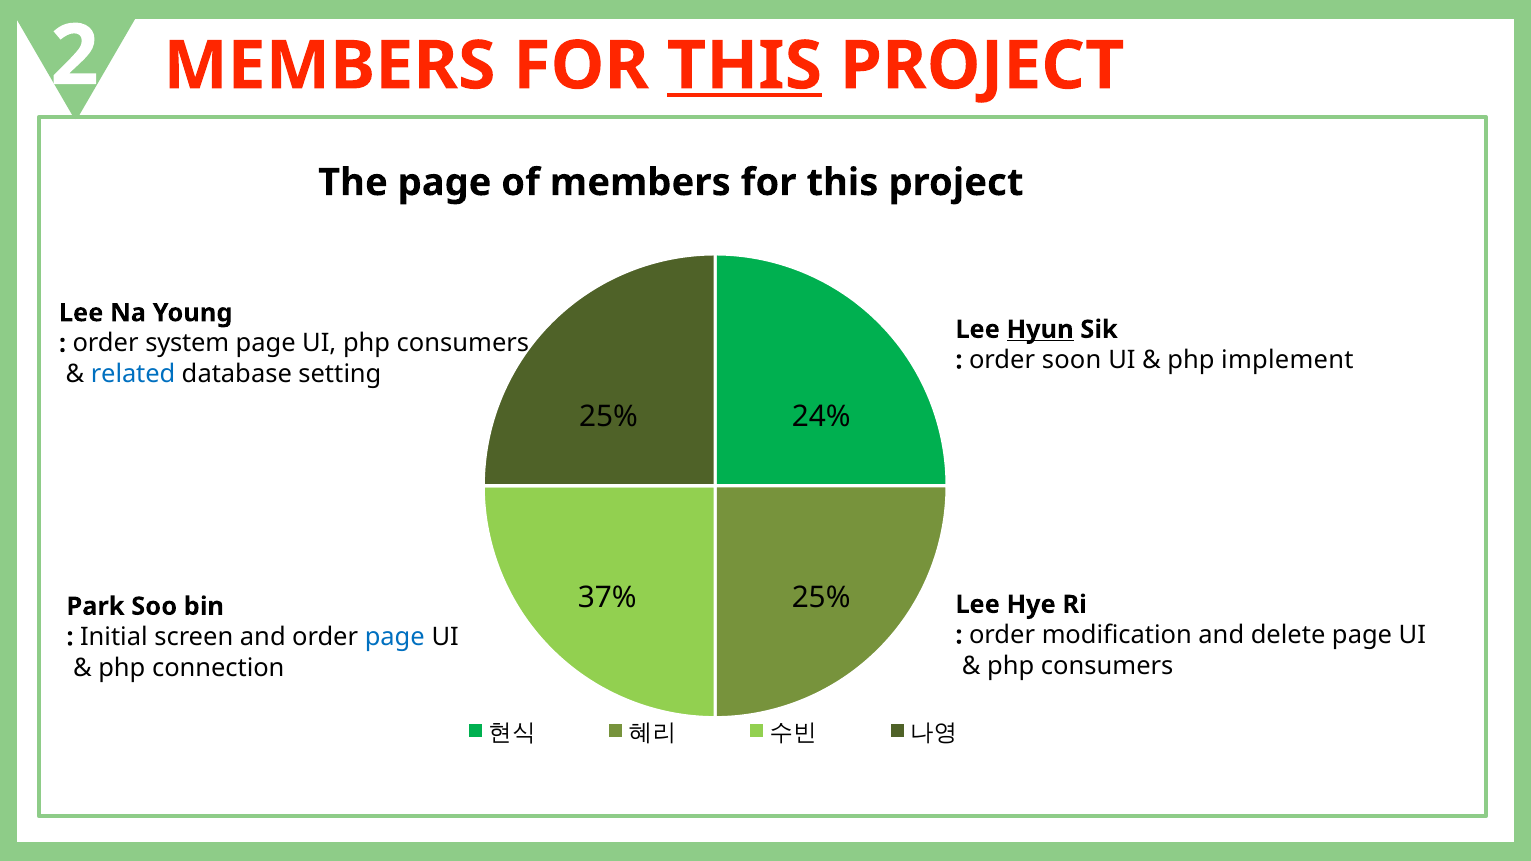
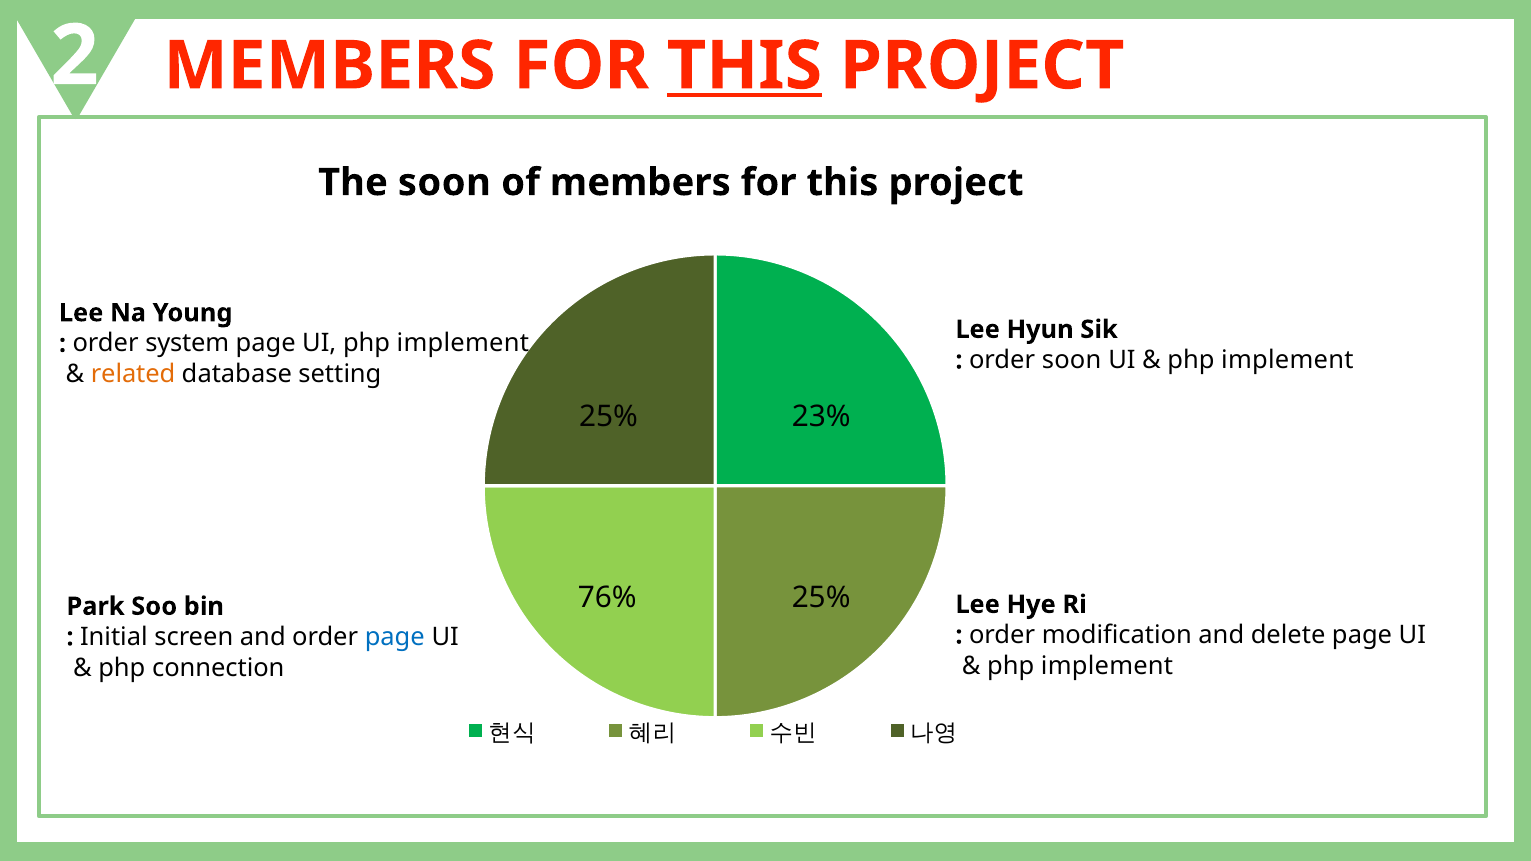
The page: page -> soon
Hyun underline: present -> none
UI php consumers: consumers -> implement
related colour: blue -> orange
24%: 24% -> 23%
37%: 37% -> 76%
consumers at (1107, 666): consumers -> implement
